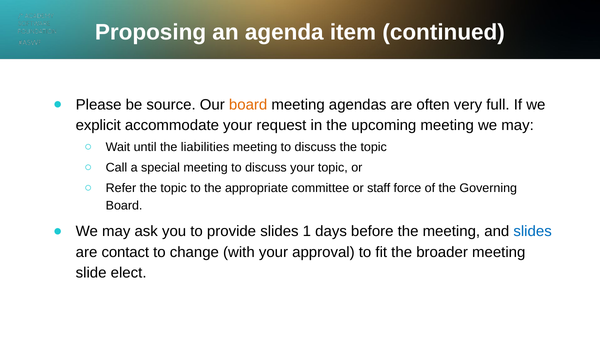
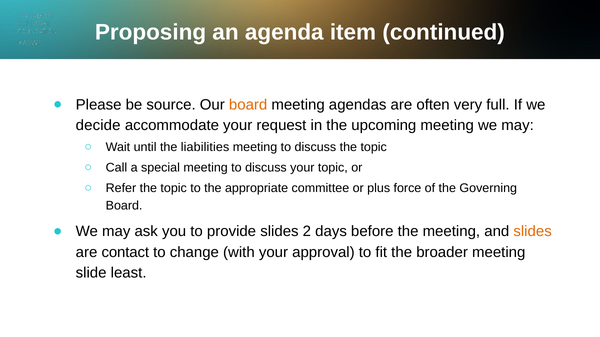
explicit: explicit -> decide
staff: staff -> plus
1: 1 -> 2
slides at (533, 232) colour: blue -> orange
elect: elect -> least
